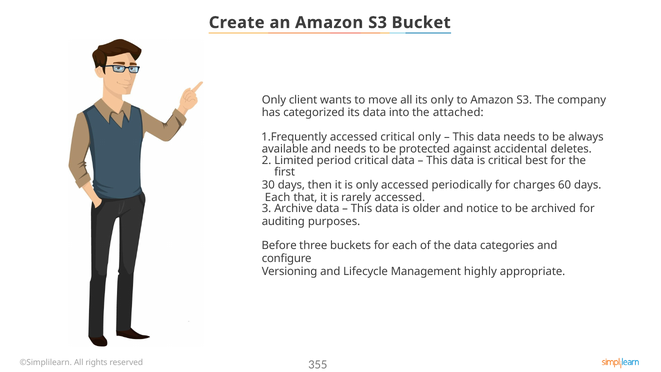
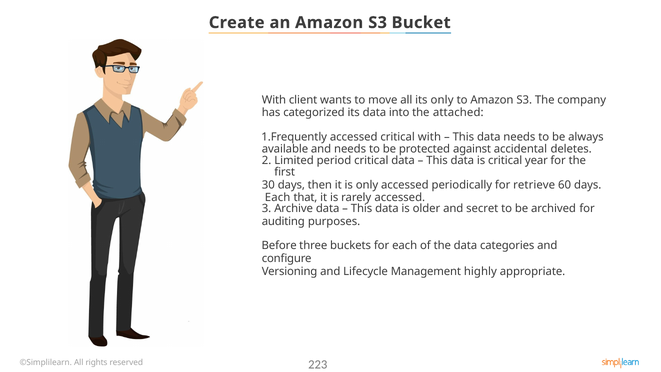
Only at (274, 100): Only -> With
critical only: only -> with
best: best -> year
charges: charges -> retrieve
notice: notice -> secret
355: 355 -> 223
